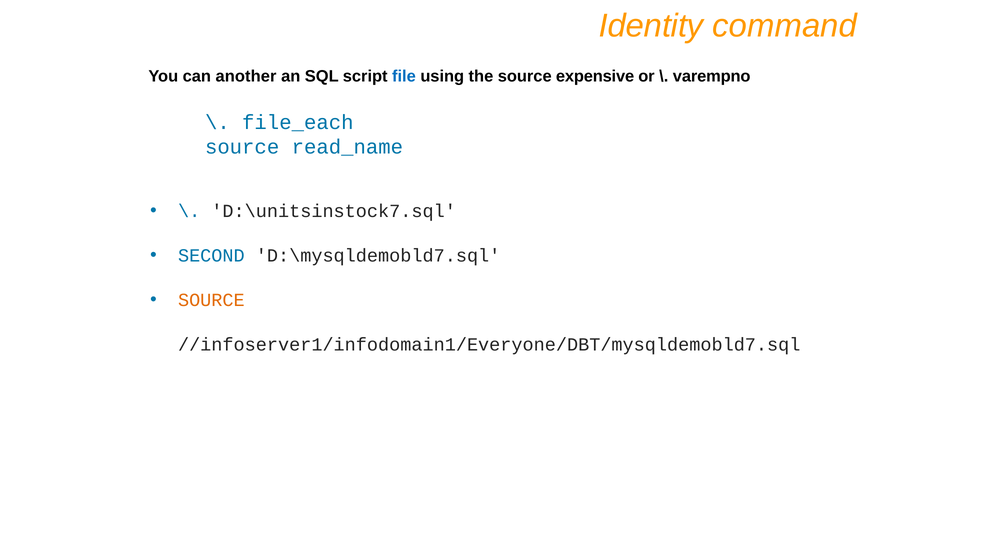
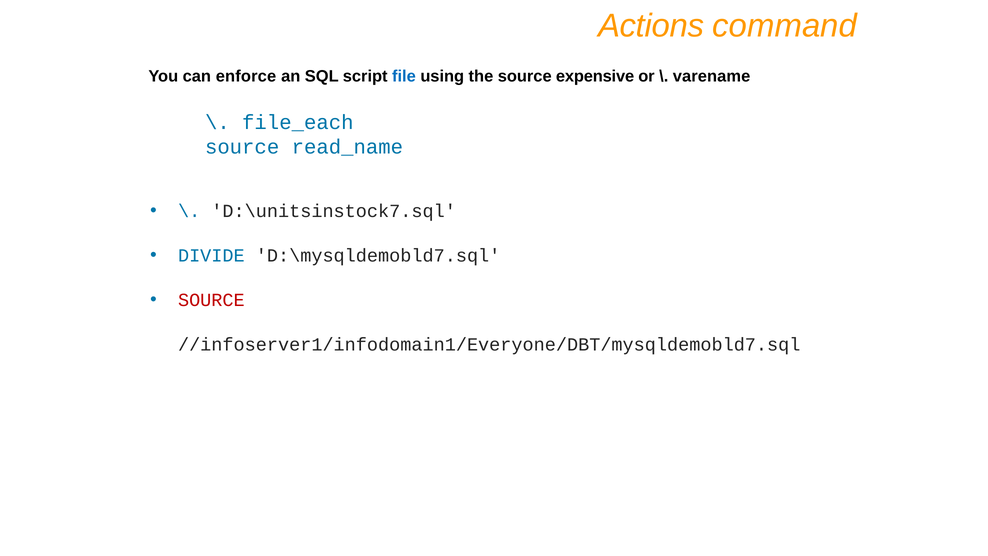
Identity: Identity -> Actions
another: another -> enforce
varempno: varempno -> varename
SECOND: SECOND -> DIVIDE
SOURCE at (211, 300) colour: orange -> red
